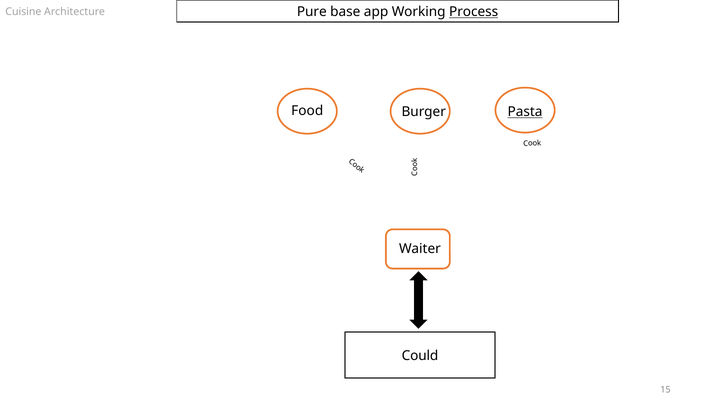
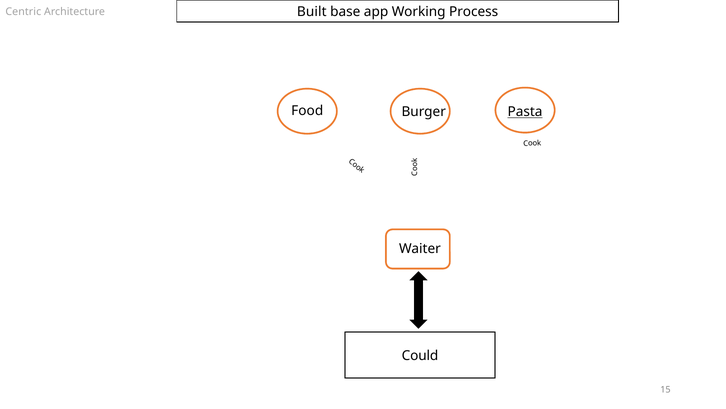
Cuisine: Cuisine -> Centric
Pure: Pure -> Built
Process underline: present -> none
